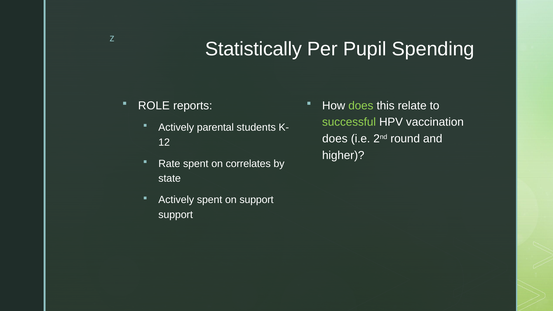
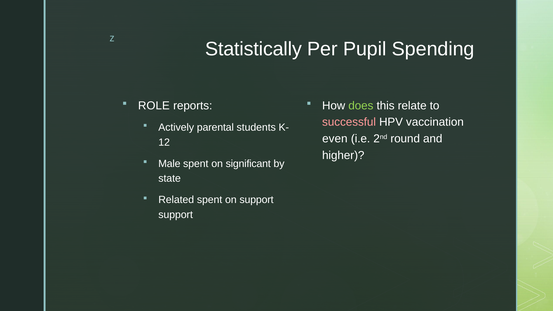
successful colour: light green -> pink
does at (335, 139): does -> even
Rate: Rate -> Male
correlates: correlates -> significant
Actively at (176, 200): Actively -> Related
